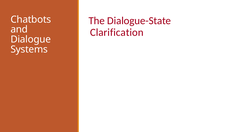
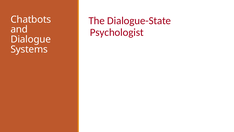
Clarification: Clarification -> Psychologist
